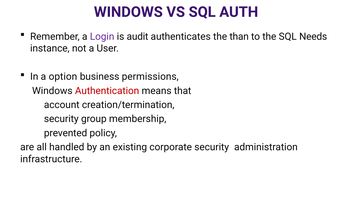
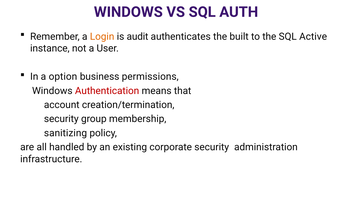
Login colour: purple -> orange
than: than -> built
Needs: Needs -> Active
prevented: prevented -> sanitizing
